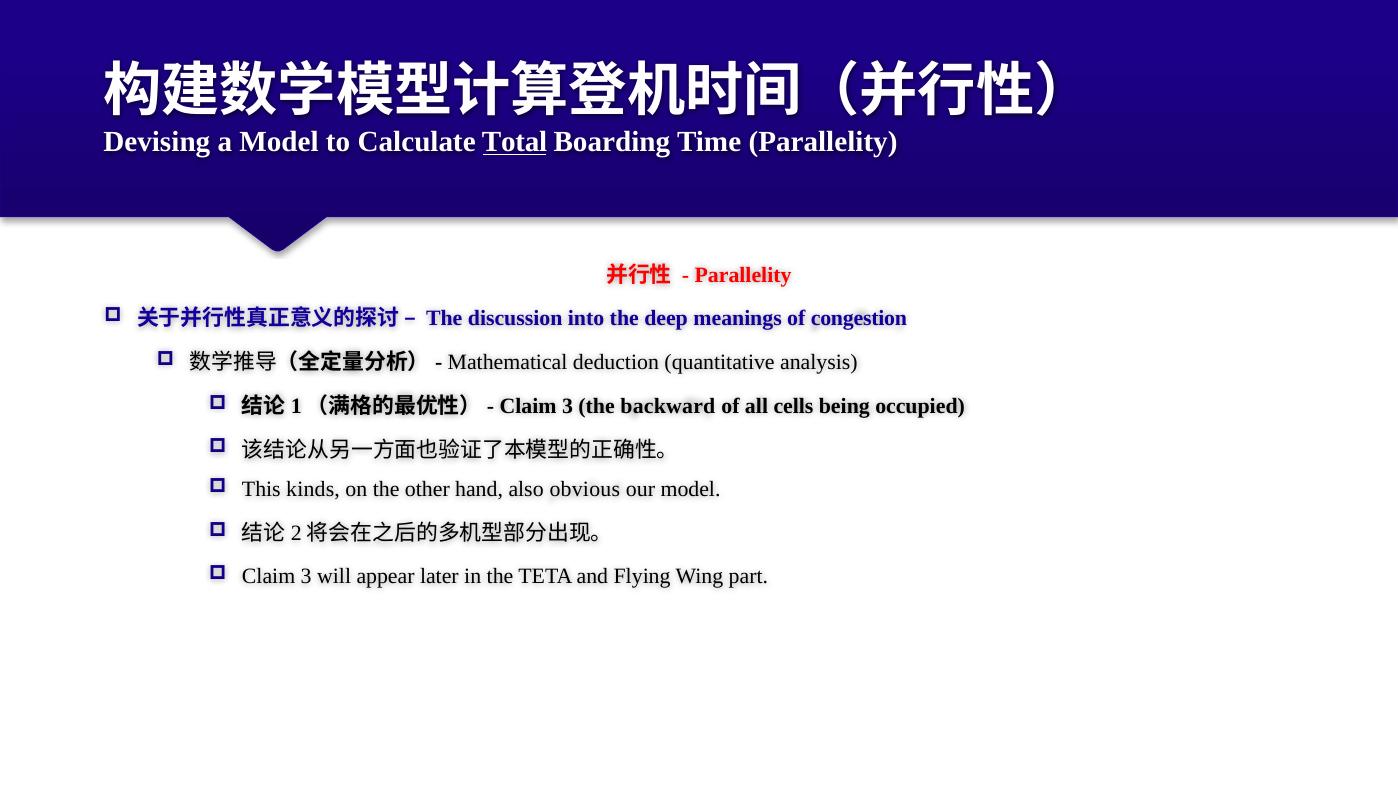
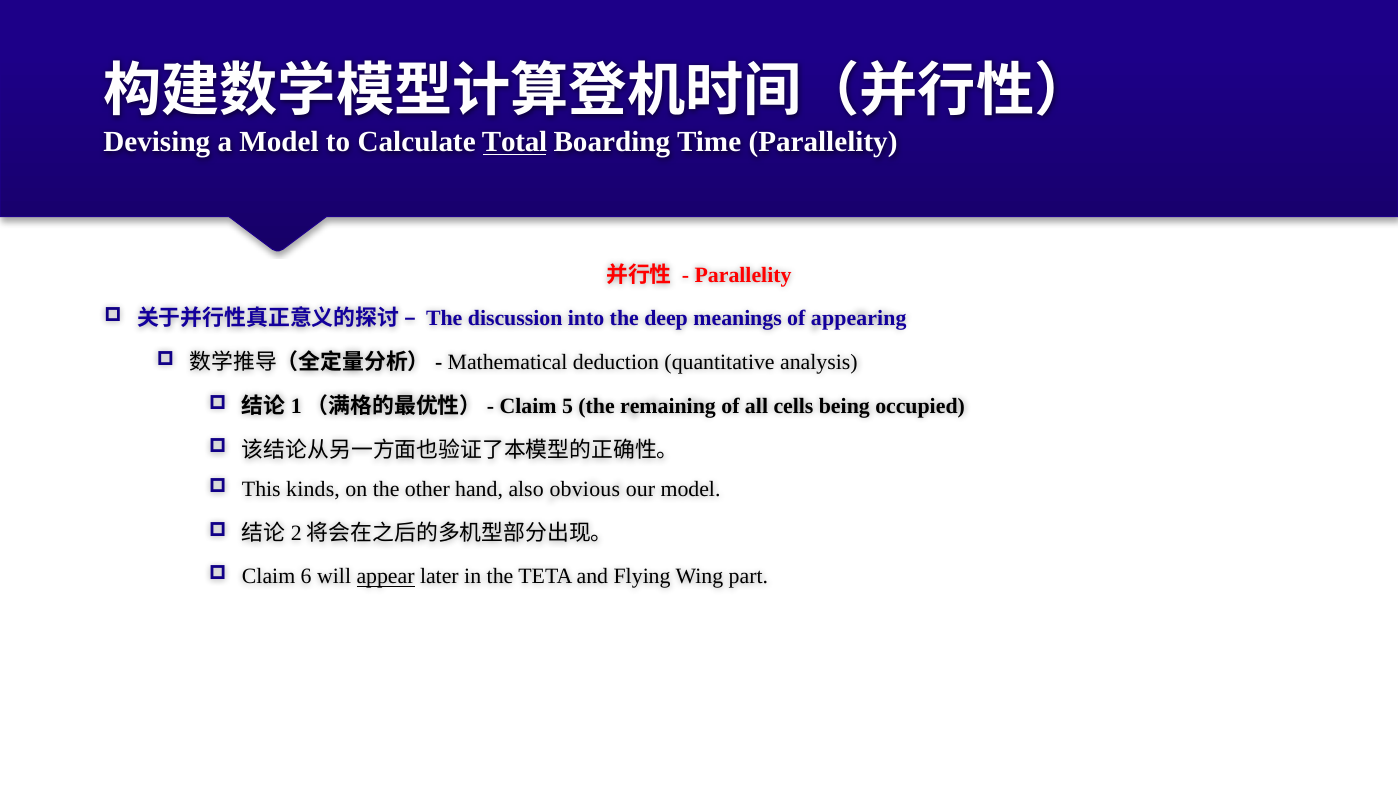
congestion: congestion -> appearing
3 at (567, 406): 3 -> 5
backward: backward -> remaining
3 at (306, 576): 3 -> 6
appear underline: none -> present
